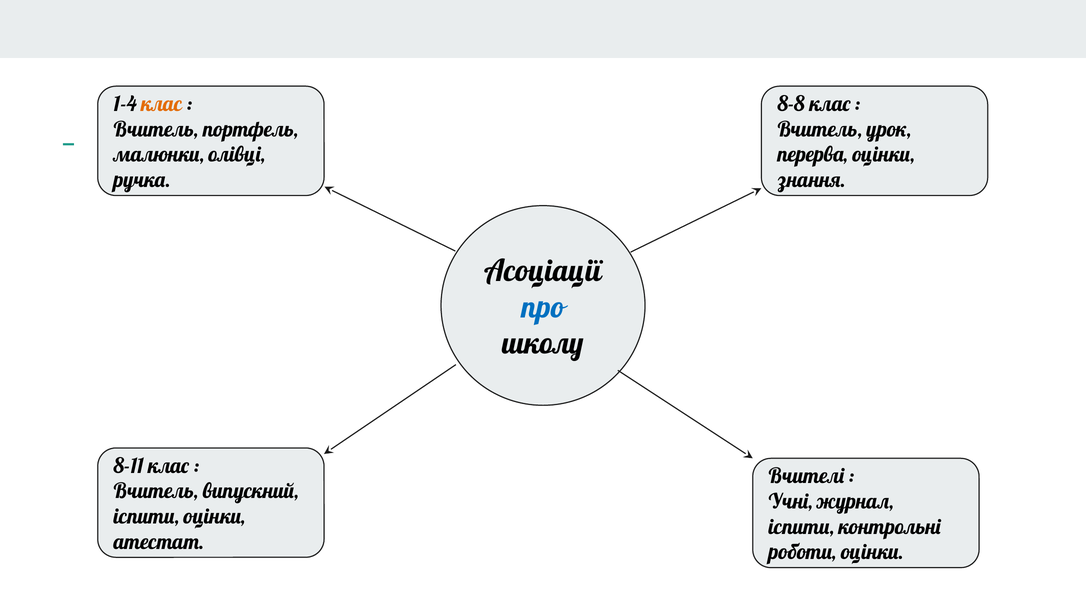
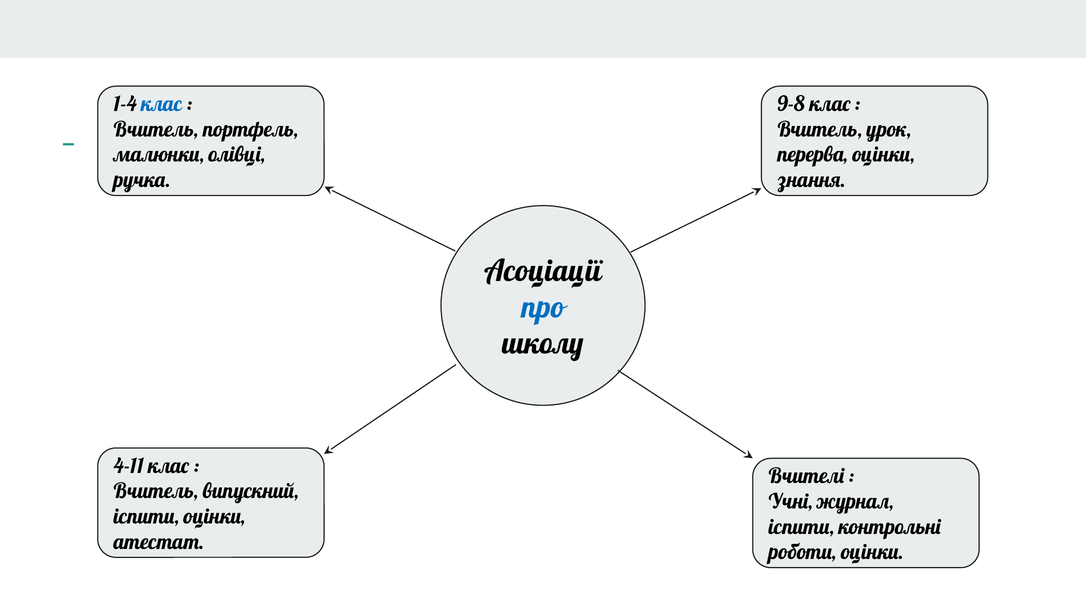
клас at (162, 104) colour: orange -> blue
8-8: 8-8 -> 9-8
8-11: 8-11 -> 4-11
